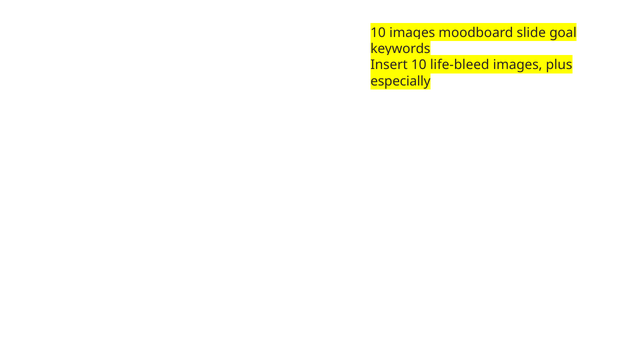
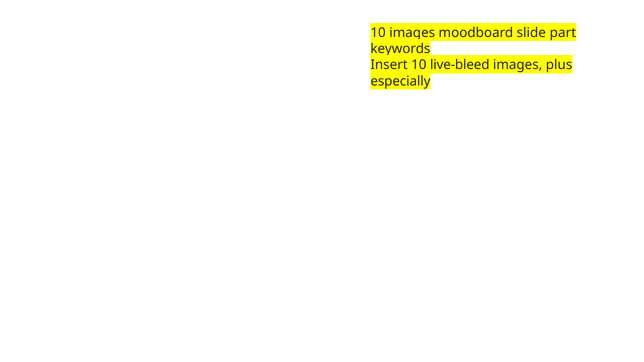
goal: goal -> part
life-bleed: life-bleed -> live-bleed
